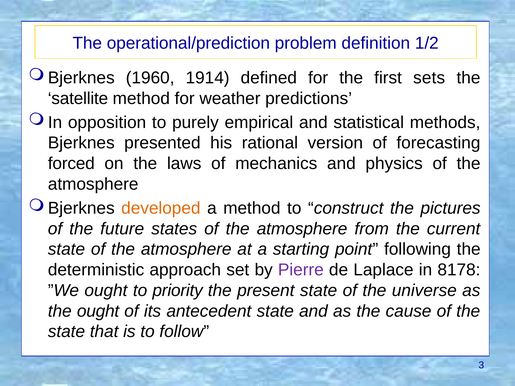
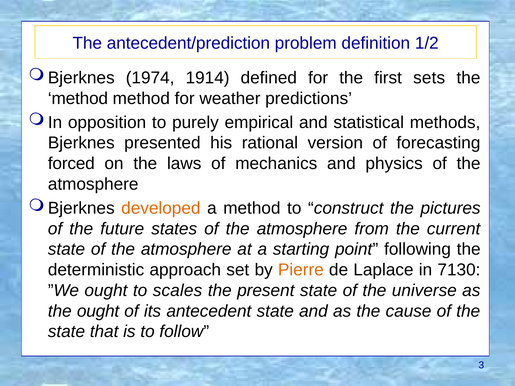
operational/prediction: operational/prediction -> antecedent/prediction
1960: 1960 -> 1974
satellite at (78, 98): satellite -> method
Pierre colour: purple -> orange
8178: 8178 -> 7130
priority: priority -> scales
